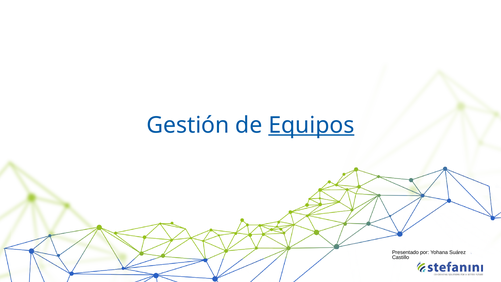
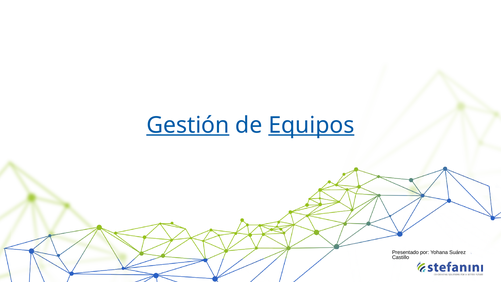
Gestión underline: none -> present
